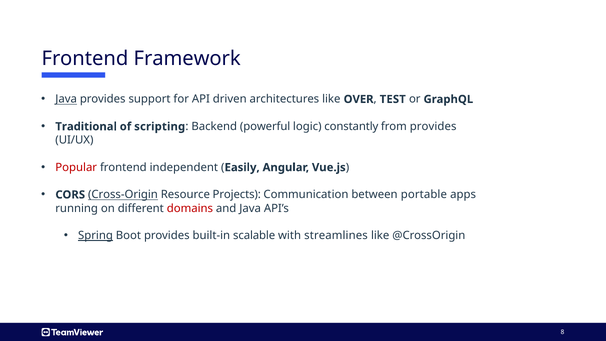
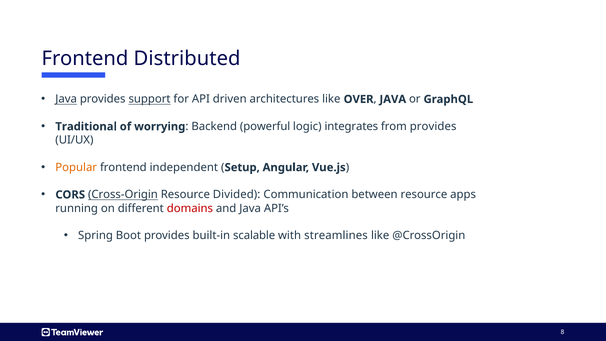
Framework: Framework -> Distributed
support underline: none -> present
TEST at (393, 99): TEST -> JAVA
scripting: scripting -> worrying
constantly: constantly -> integrates
Popular colour: red -> orange
Easily: Easily -> Setup
Projects: Projects -> Divided
between portable: portable -> resource
Spring underline: present -> none
